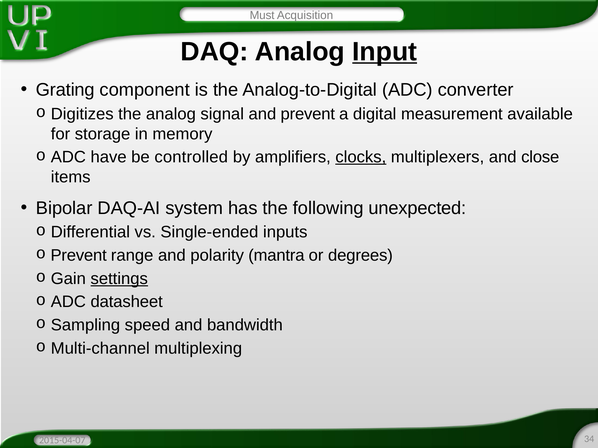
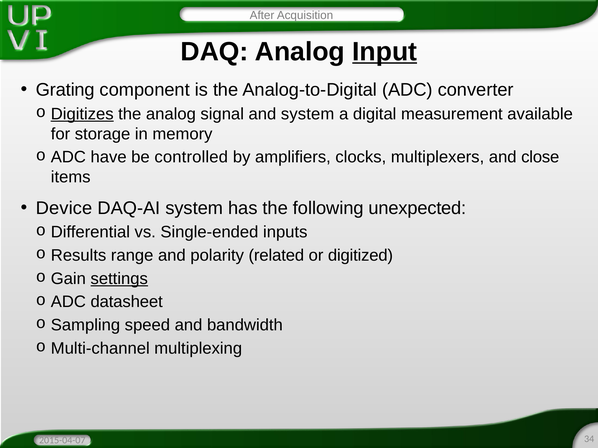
Must: Must -> After
Digitizes underline: none -> present
and prevent: prevent -> system
clocks underline: present -> none
Bipolar: Bipolar -> Device
Prevent at (79, 256): Prevent -> Results
mantra: mantra -> related
degrees: degrees -> digitized
